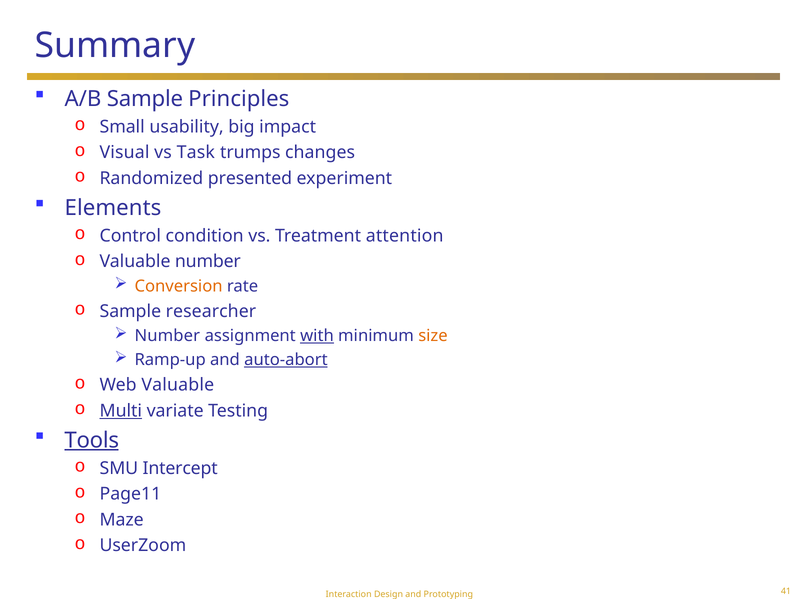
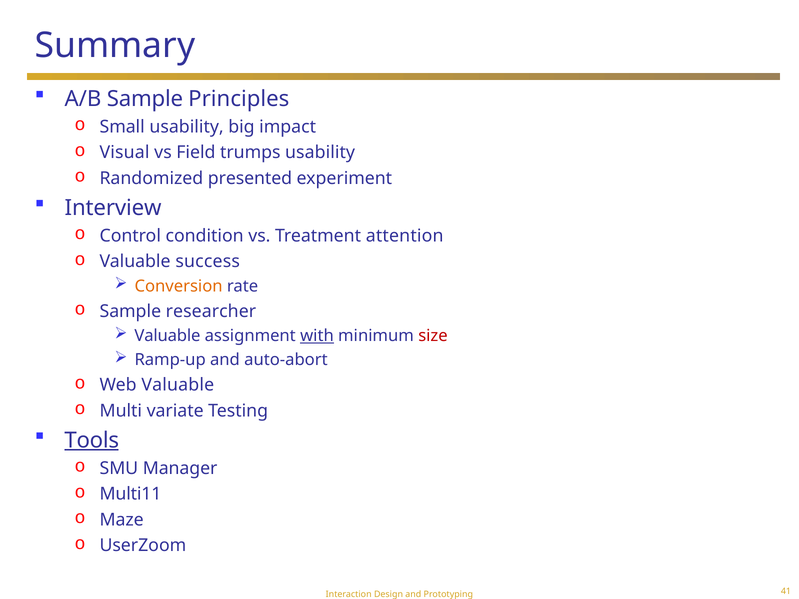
Task: Task -> Field
trumps changes: changes -> usability
Elements: Elements -> Interview
Valuable number: number -> success
Number at (167, 336): Number -> Valuable
size colour: orange -> red
auto-abort underline: present -> none
Multi underline: present -> none
Intercept: Intercept -> Manager
Page11: Page11 -> Multi11
